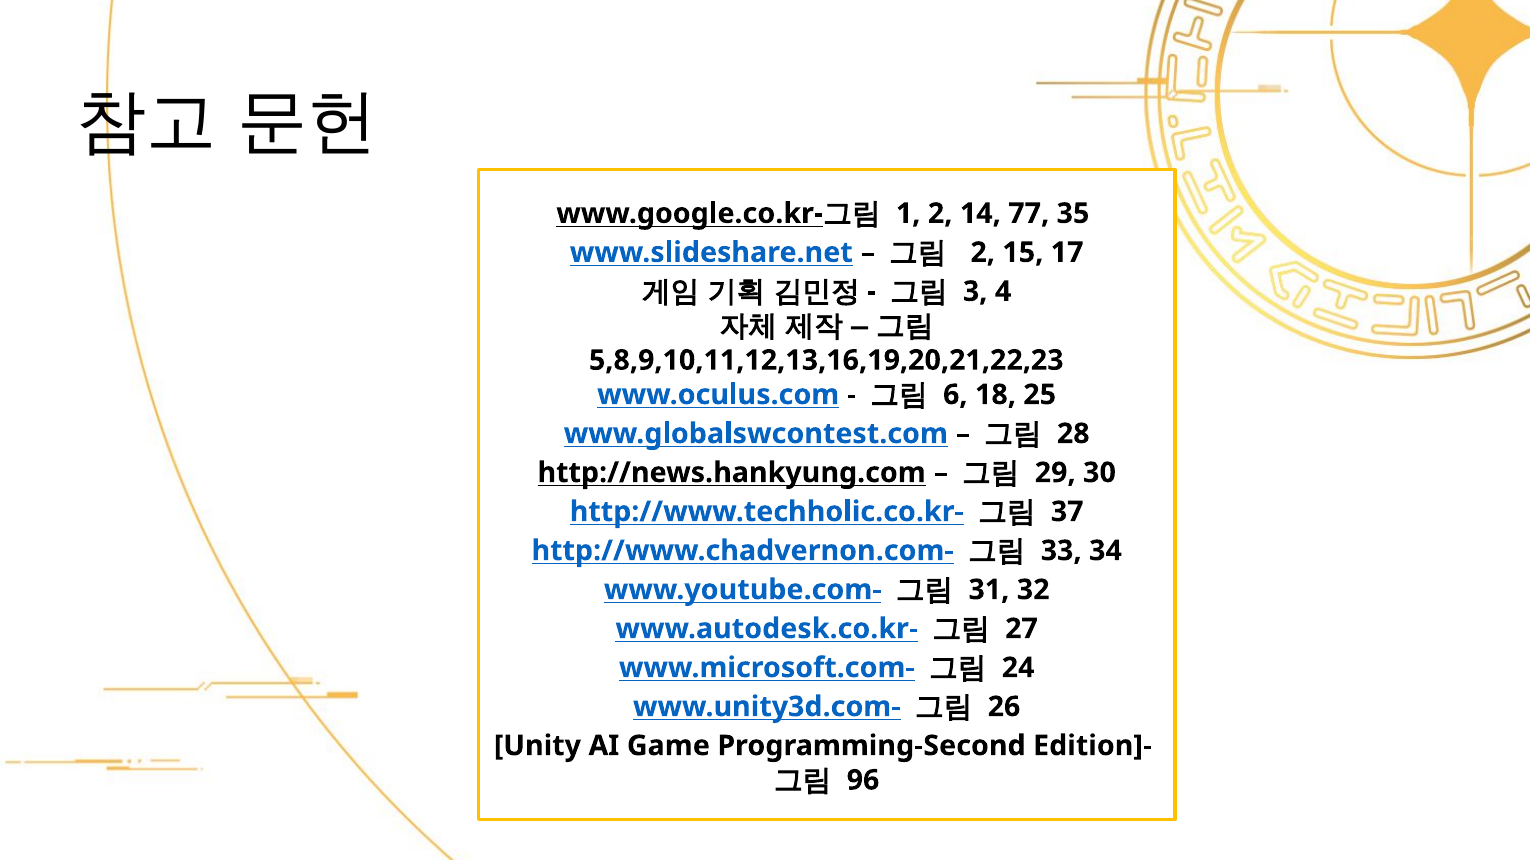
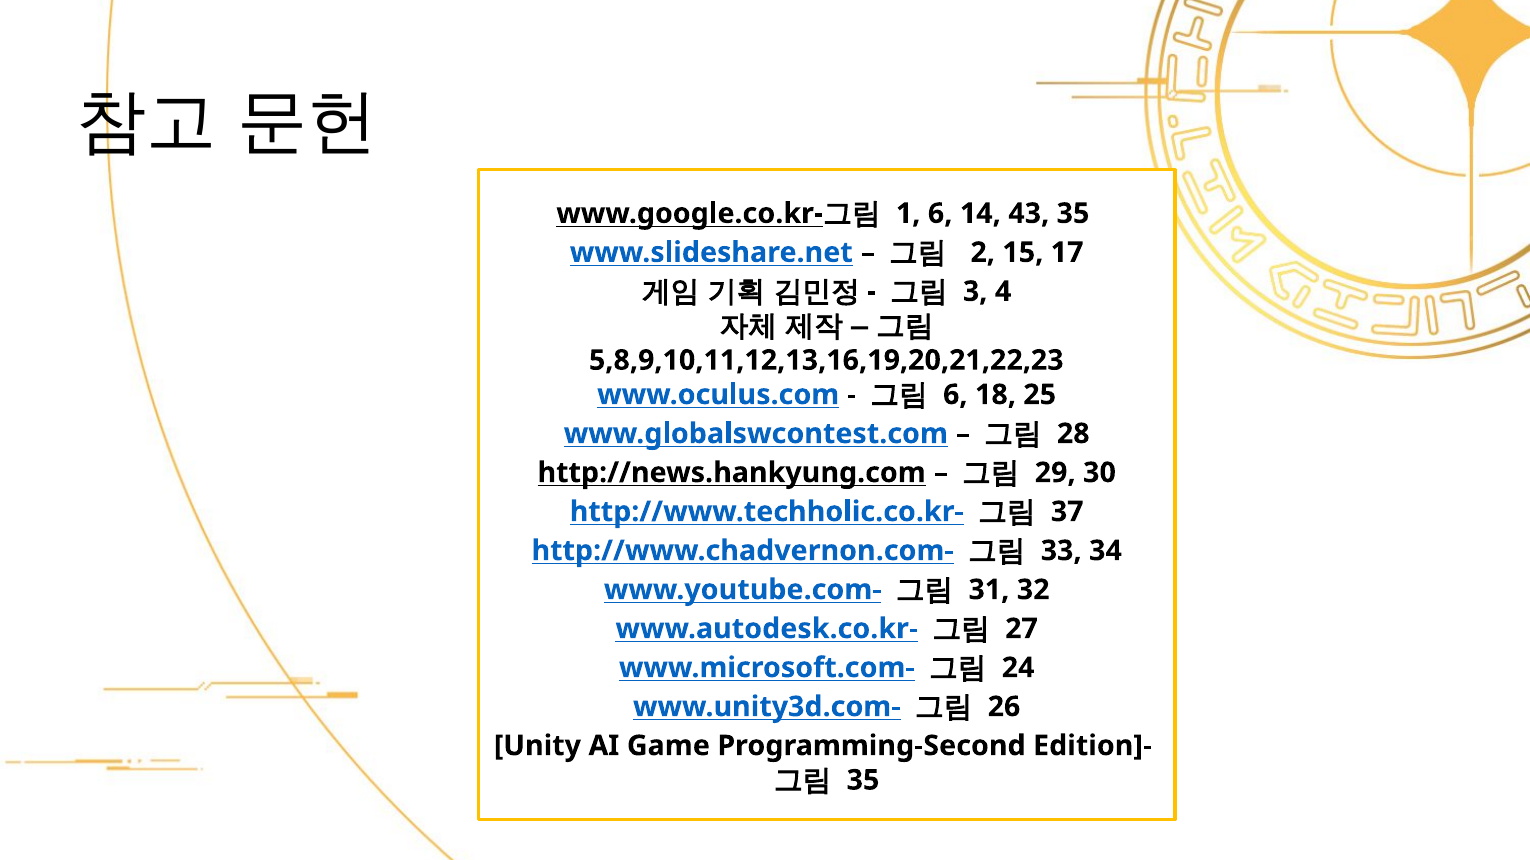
1 2: 2 -> 6
77: 77 -> 43
96 at (863, 781): 96 -> 35
